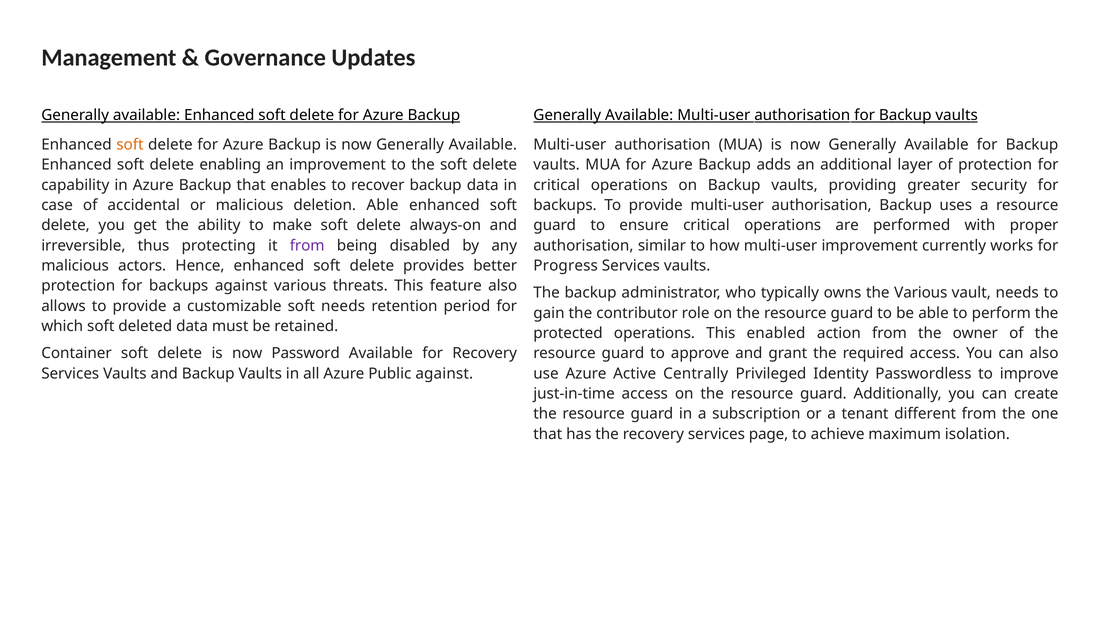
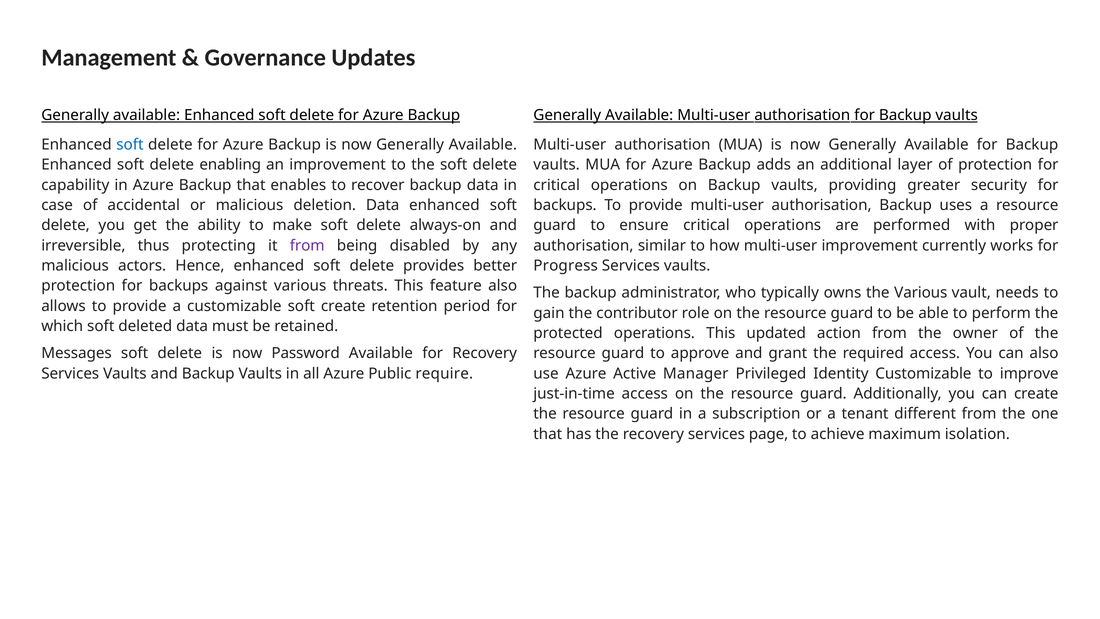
soft at (130, 145) colour: orange -> blue
deletion Able: Able -> Data
soft needs: needs -> create
enabled: enabled -> updated
Container: Container -> Messages
Public against: against -> require
Centrally: Centrally -> Manager
Identity Passwordless: Passwordless -> Customizable
